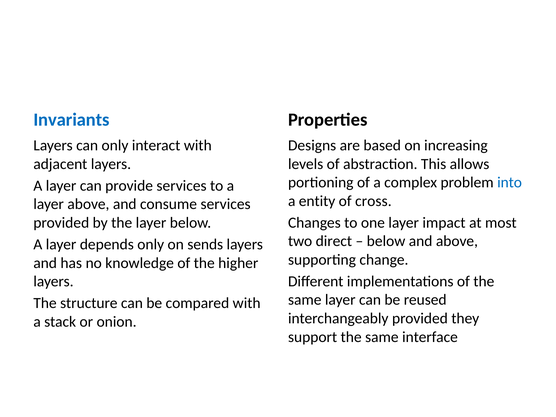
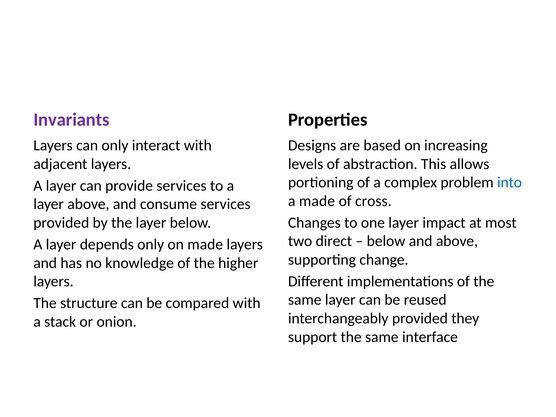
Invariants colour: blue -> purple
a entity: entity -> made
on sends: sends -> made
